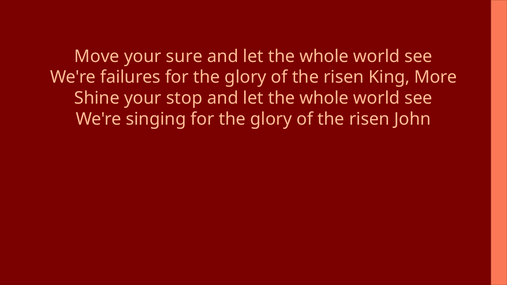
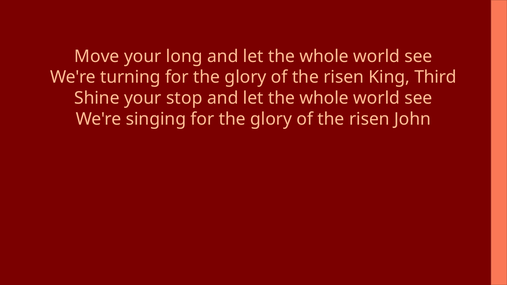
sure: sure -> long
failures: failures -> turning
More: More -> Third
